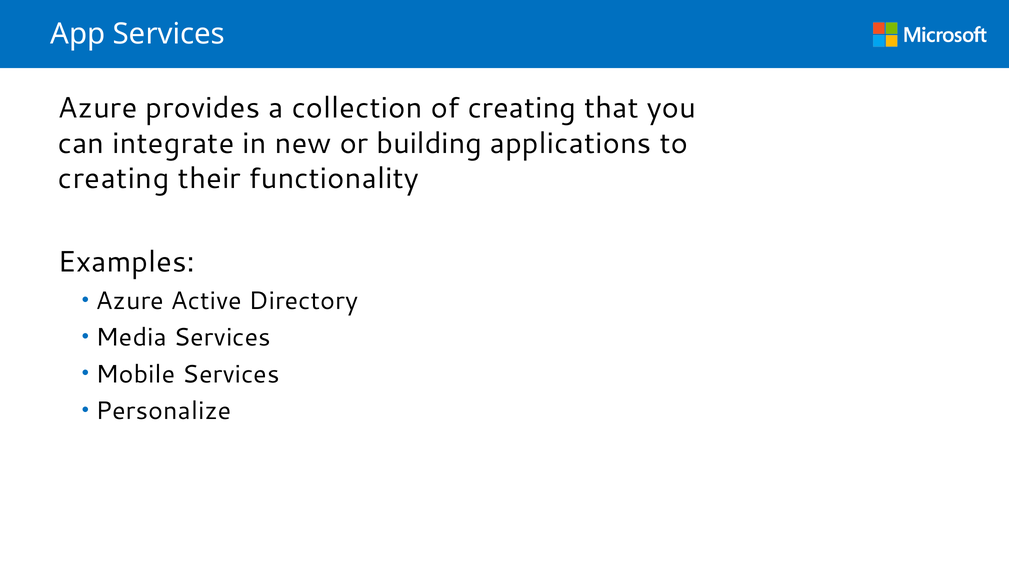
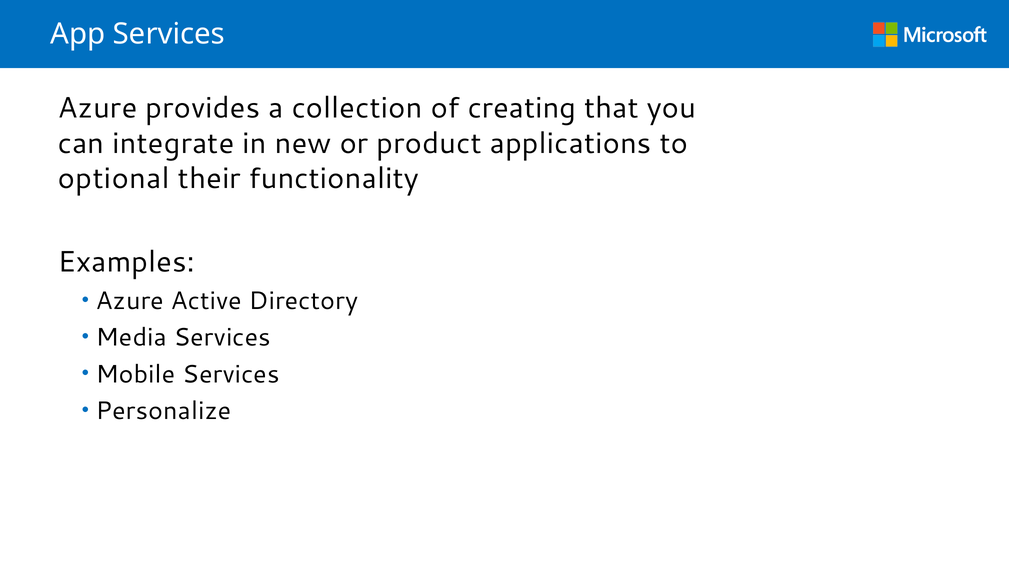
building: building -> product
creating at (114, 179): creating -> optional
